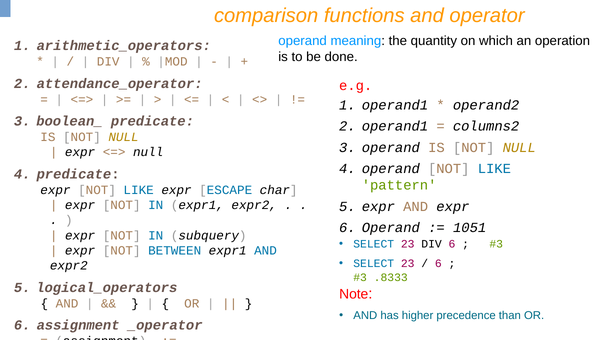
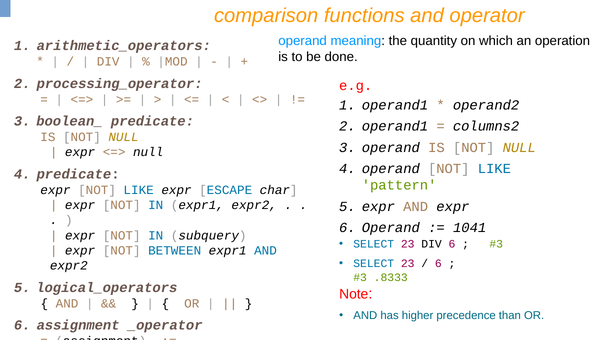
attendance_operator: attendance_operator -> processing_operator
1051: 1051 -> 1041
